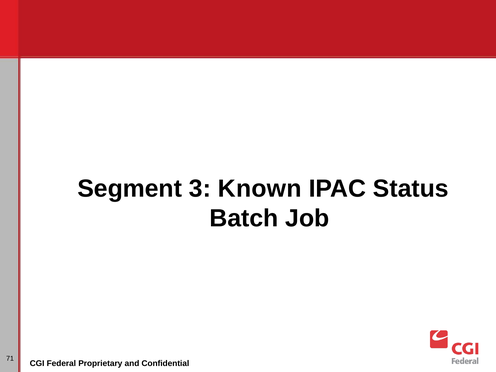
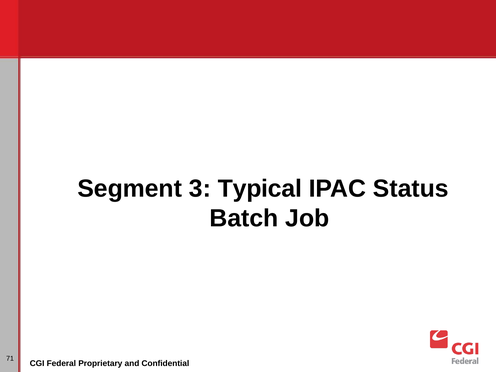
Known: Known -> Typical
